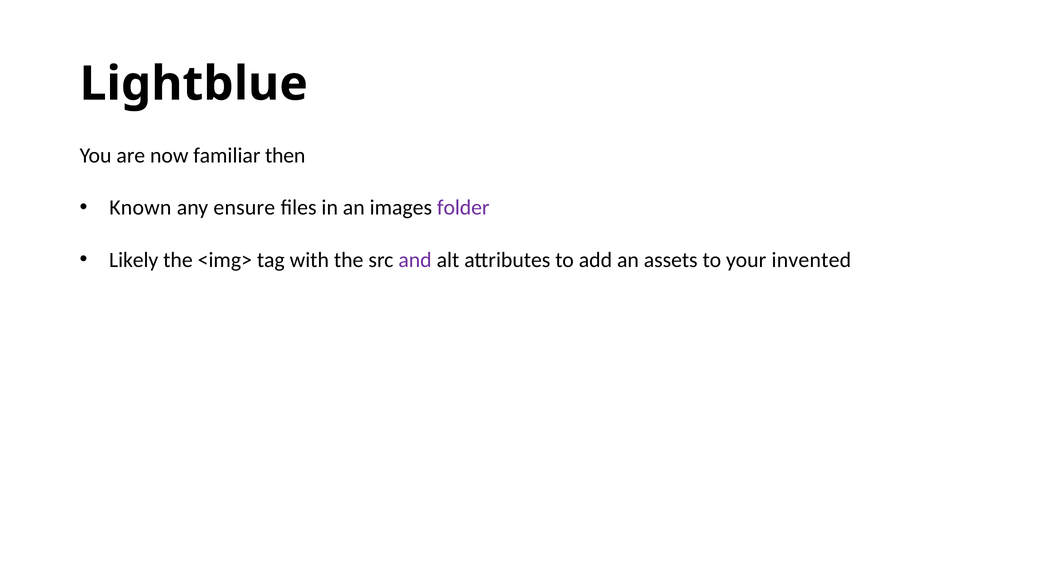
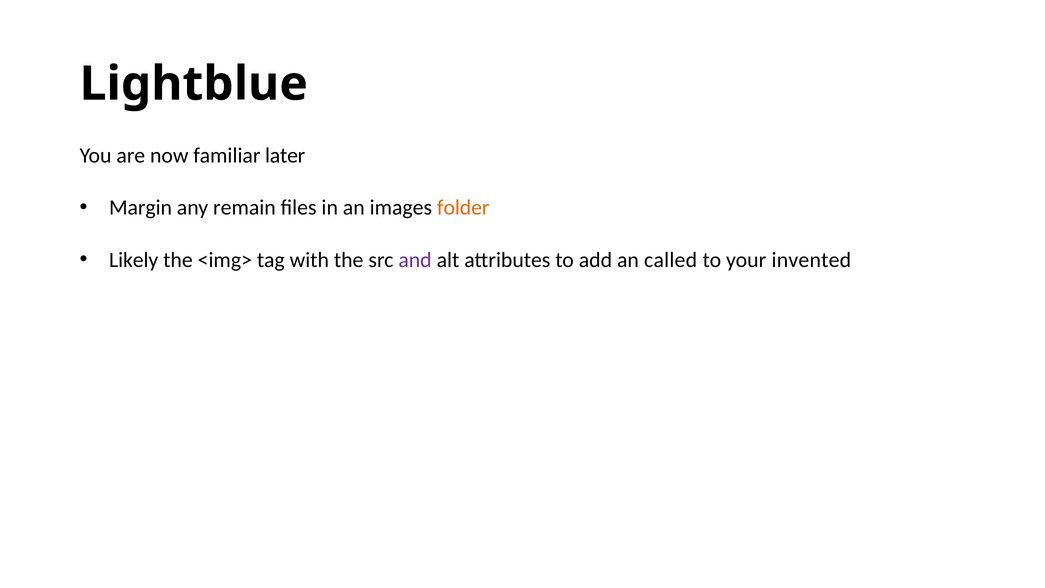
then: then -> later
Known: Known -> Margin
ensure: ensure -> remain
folder colour: purple -> orange
assets: assets -> called
